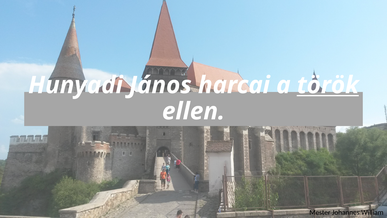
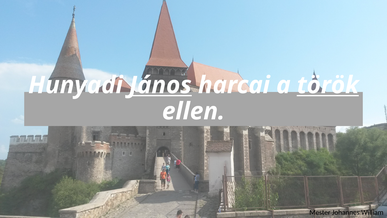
János underline: none -> present
